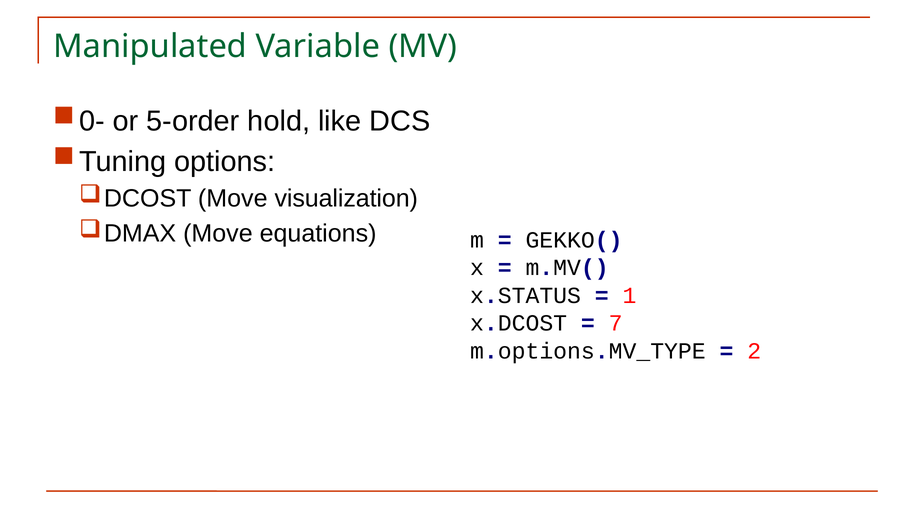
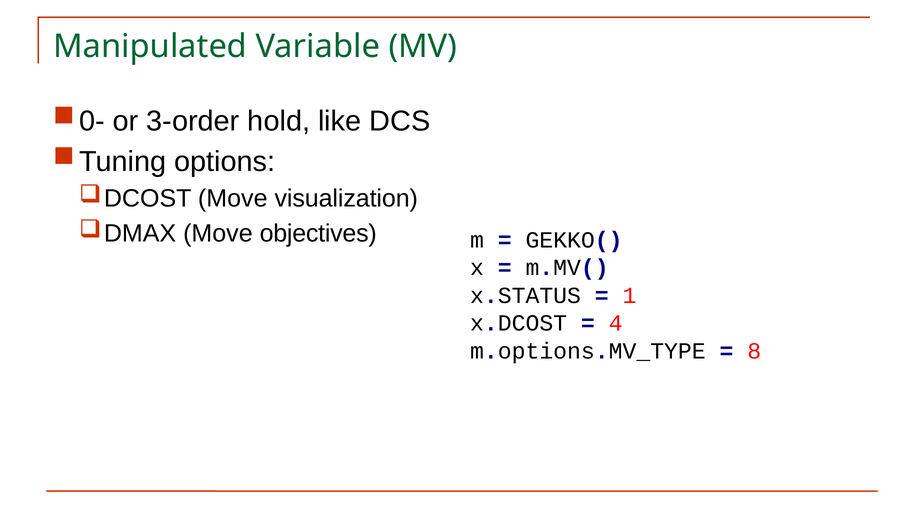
5-order: 5-order -> 3-order
equations: equations -> objectives
7: 7 -> 4
2: 2 -> 8
